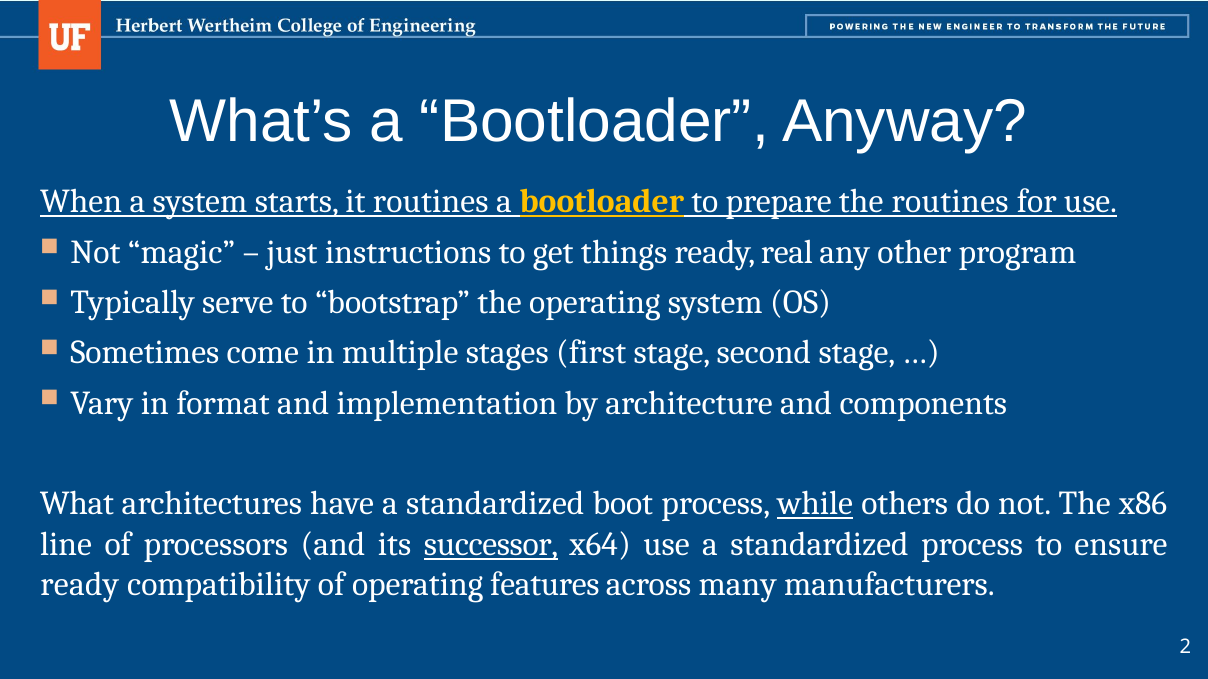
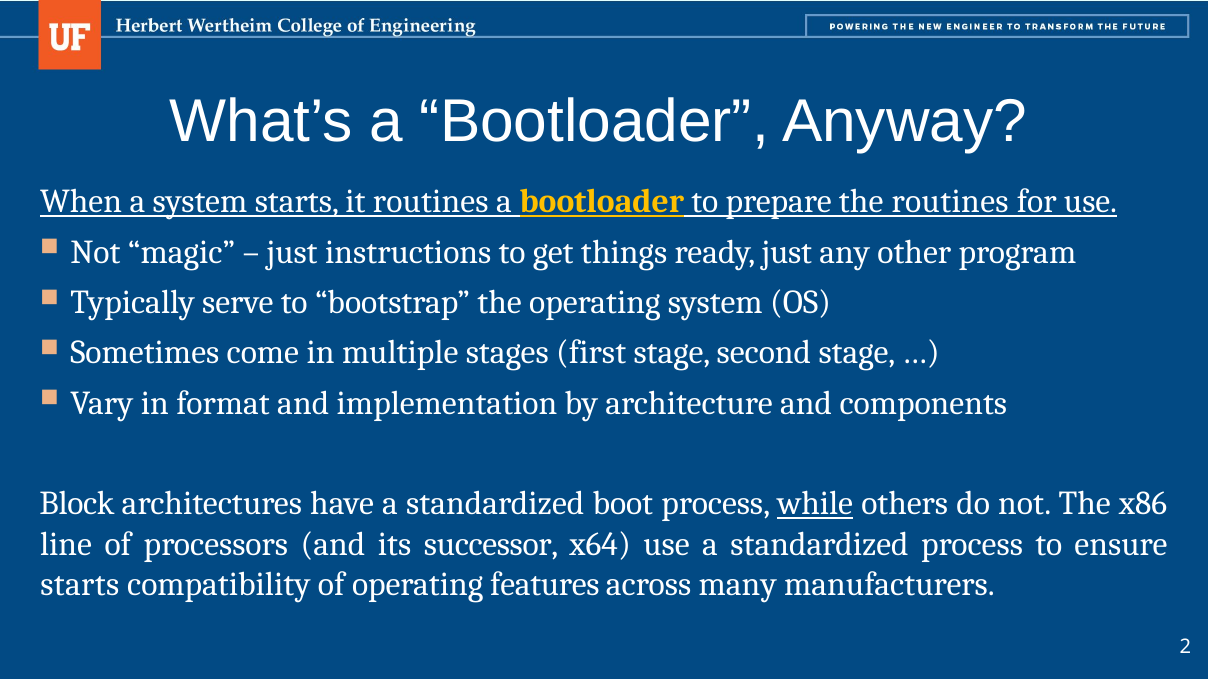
ready real: real -> just
What: What -> Block
successor underline: present -> none
ready at (80, 585): ready -> starts
